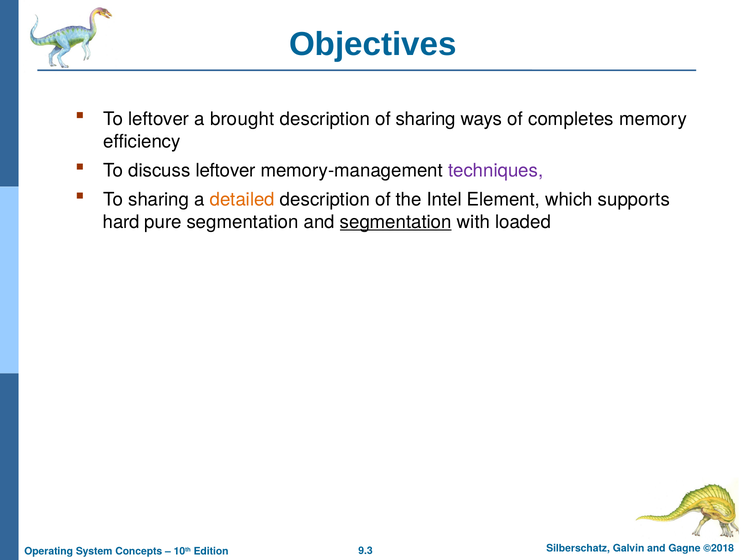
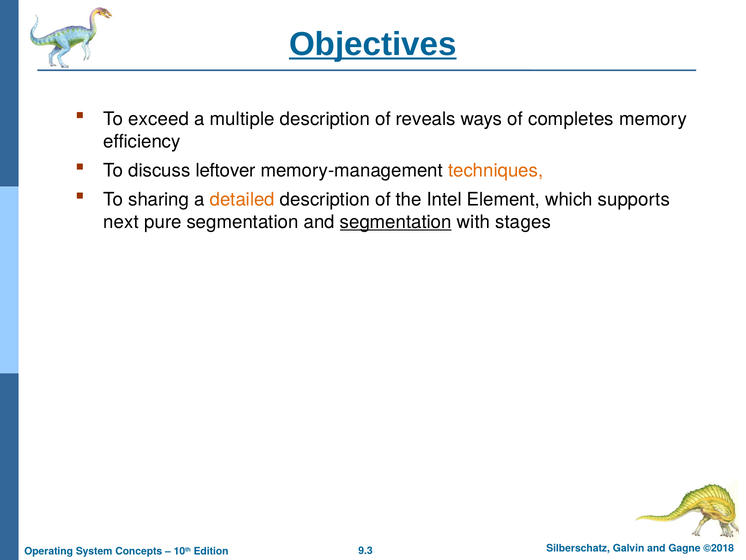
Objectives underline: none -> present
To leftover: leftover -> exceed
brought: brought -> multiple
of sharing: sharing -> reveals
techniques colour: purple -> orange
hard: hard -> next
loaded: loaded -> stages
